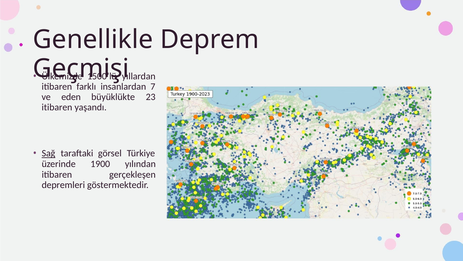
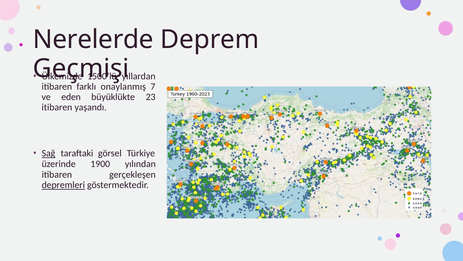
Genellikle: Genellikle -> Nerelerde
insanlardan: insanlardan -> onaylanmış
depremleri underline: none -> present
